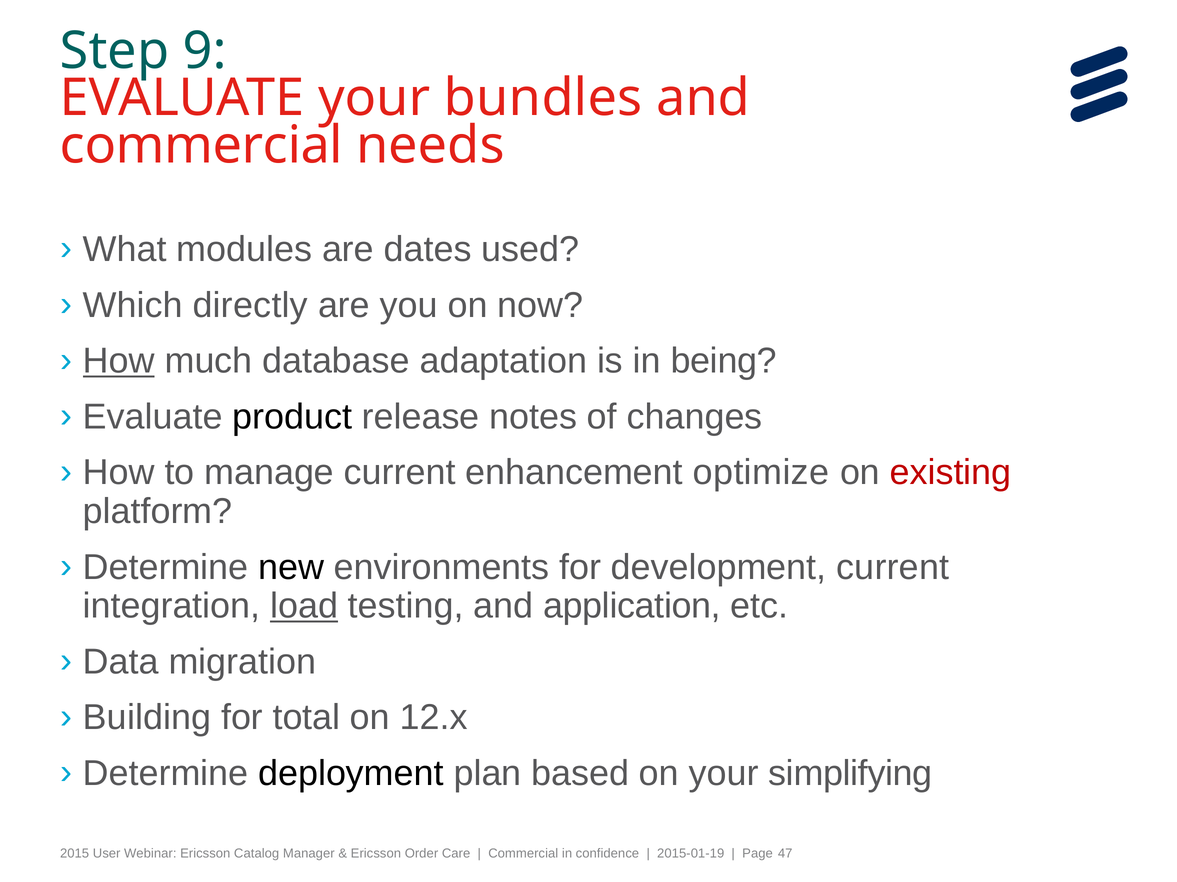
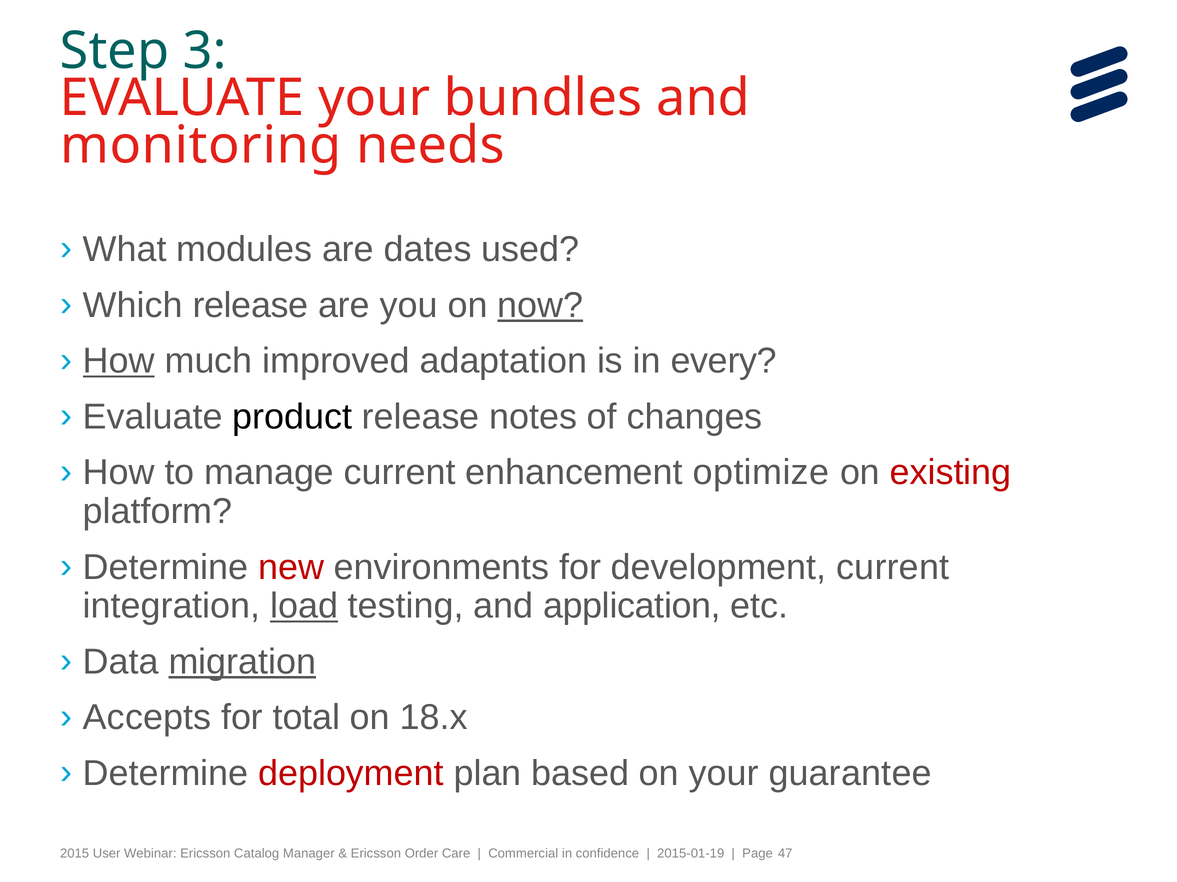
9: 9 -> 3
commercial at (201, 145): commercial -> monitoring
Which directly: directly -> release
now underline: none -> present
database: database -> improved
being: being -> every
new colour: black -> red
migration underline: none -> present
Building: Building -> Accepts
12.x: 12.x -> 18.x
deployment colour: black -> red
simplifying: simplifying -> guarantee
